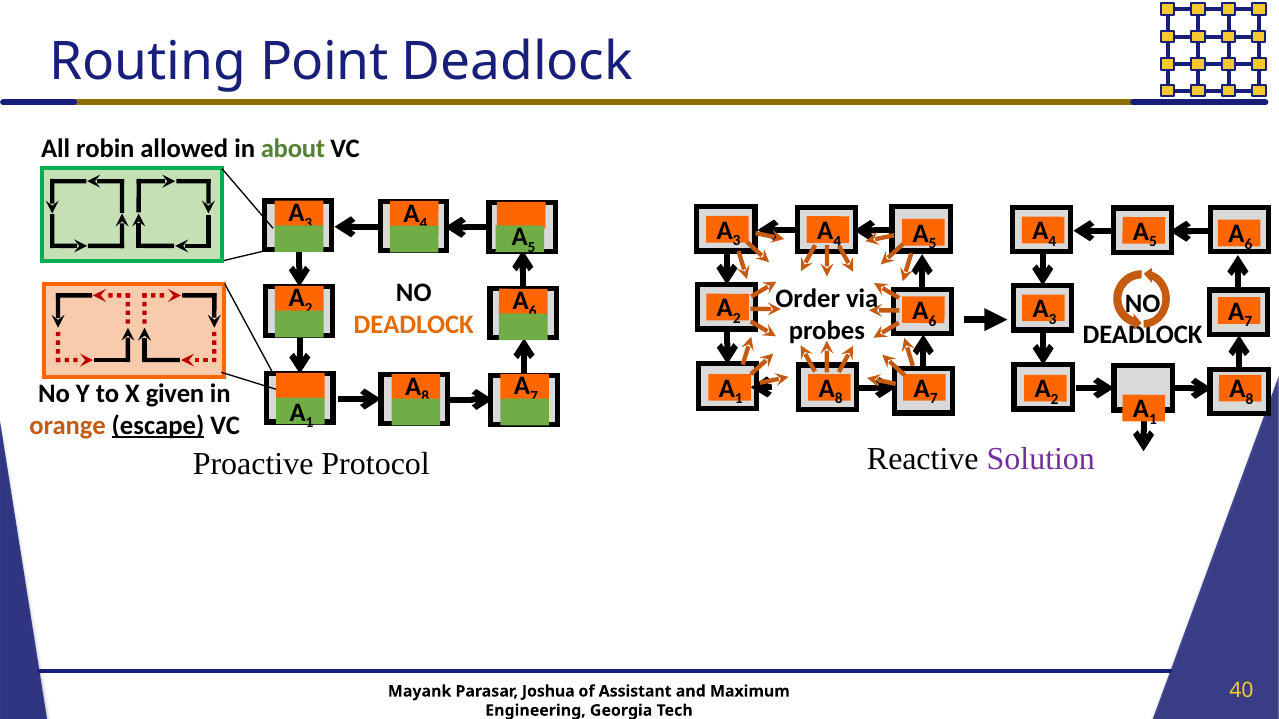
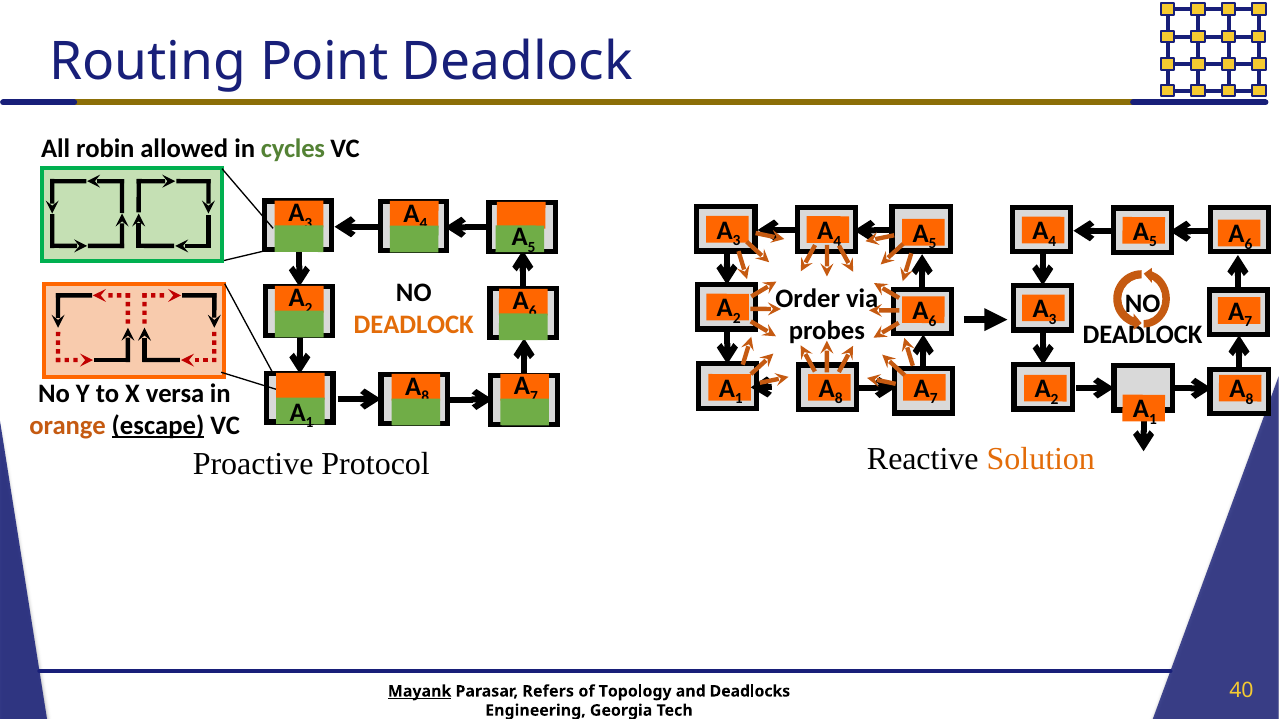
about: about -> cycles
given: given -> versa
Solution colour: purple -> orange
Mayank underline: none -> present
Joshua: Joshua -> Refers
Assistant: Assistant -> Topology
Maximum: Maximum -> Deadlocks
